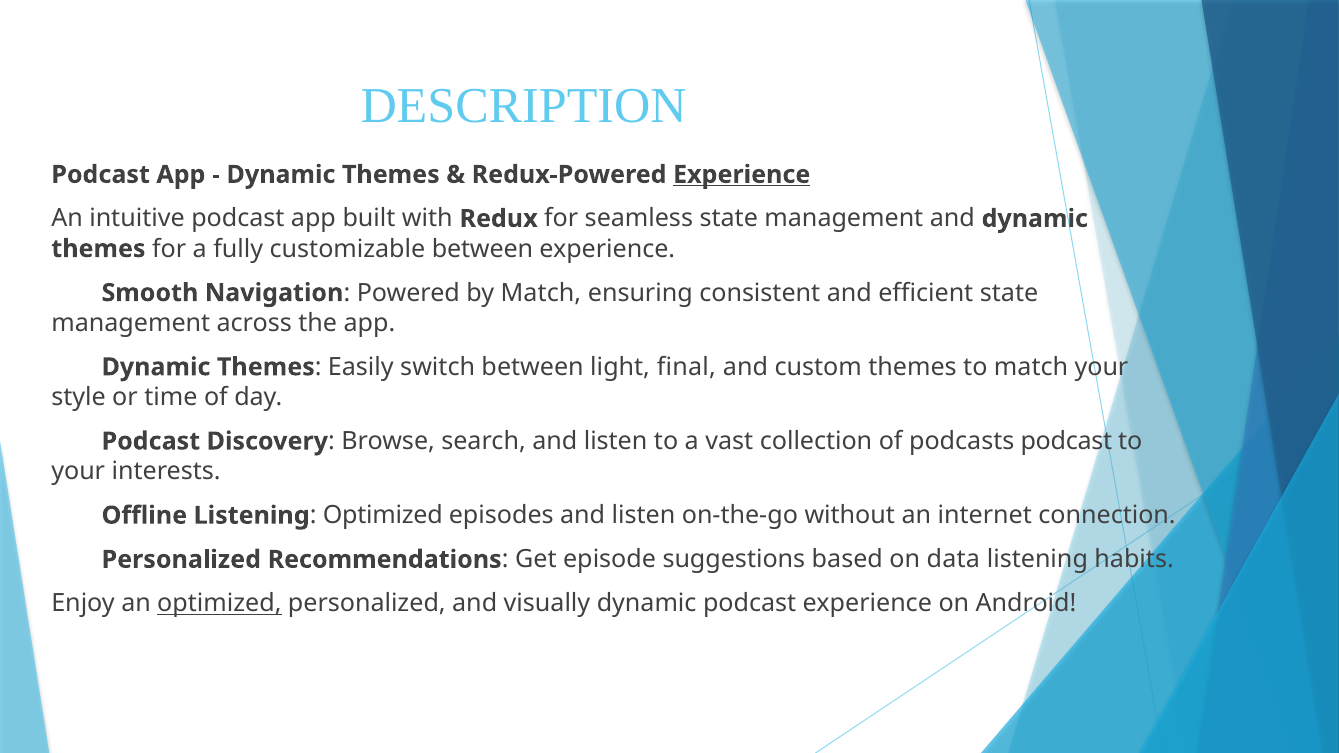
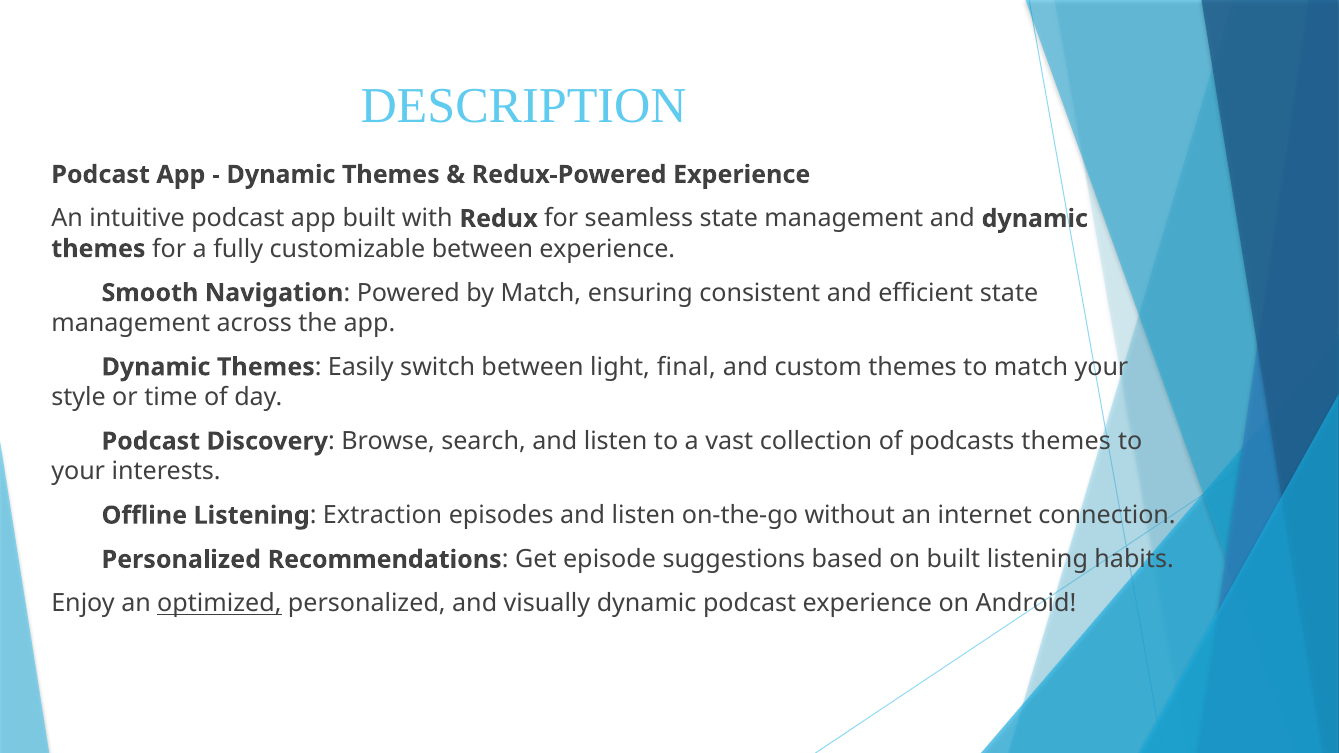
Experience at (742, 175) underline: present -> none
podcasts podcast: podcast -> themes
Optimized at (383, 516): Optimized -> Extraction
on data: data -> built
